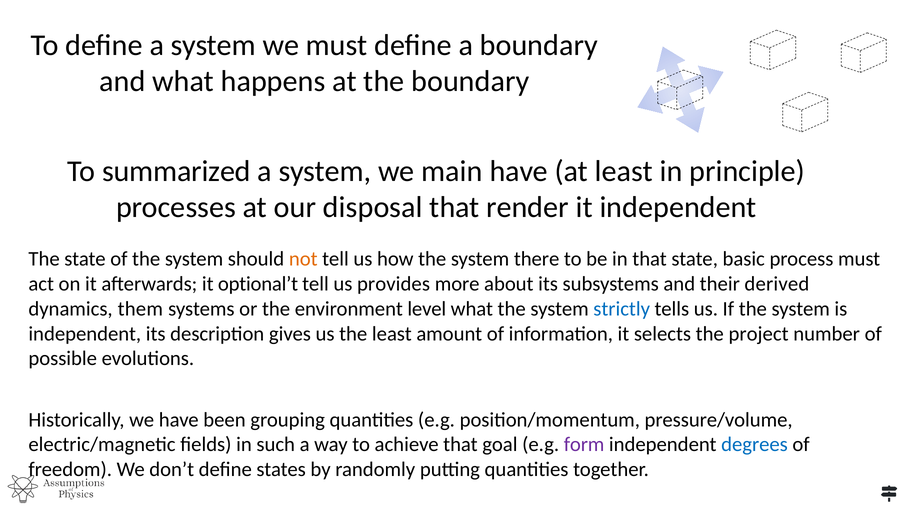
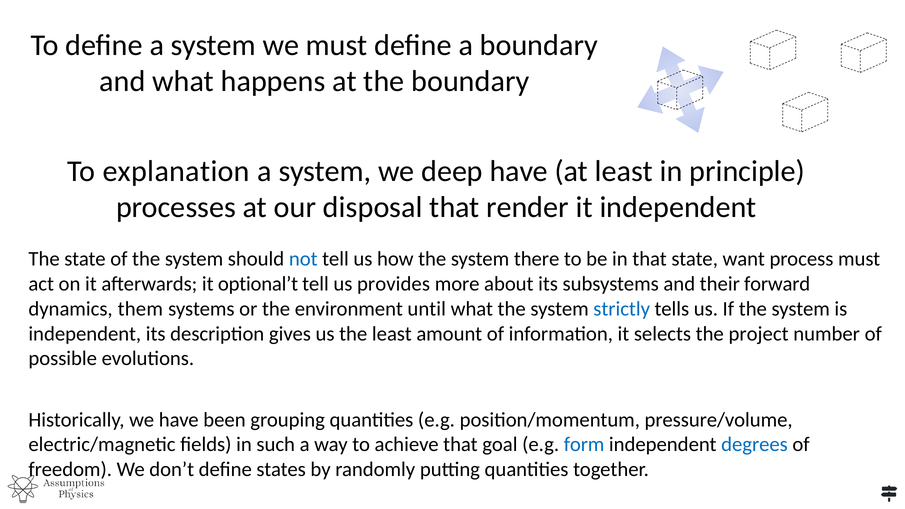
summarized: summarized -> explanation
main: main -> deep
not colour: orange -> blue
basic: basic -> want
derived: derived -> forward
level: level -> until
form colour: purple -> blue
